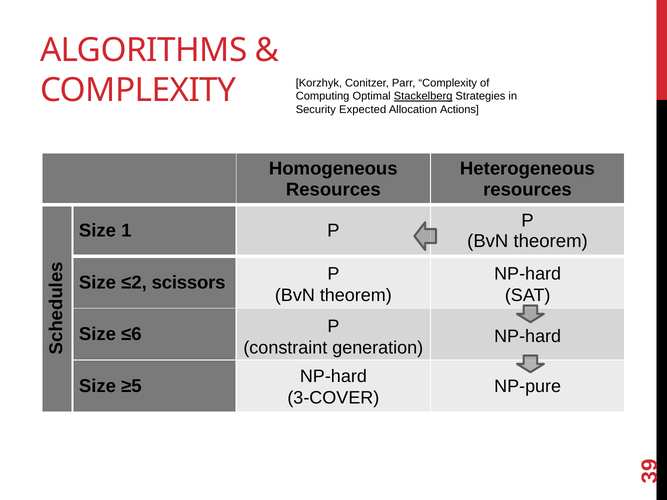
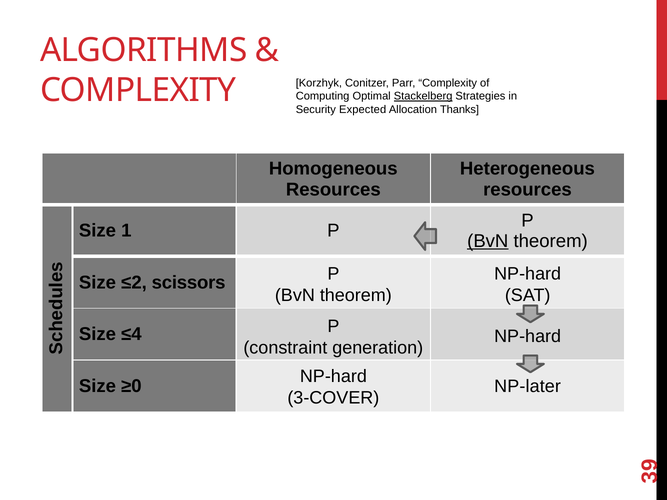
Actions: Actions -> Thanks
BvN at (488, 241) underline: none -> present
≤6: ≤6 -> ≤4
≥5: ≥5 -> ≥0
NP-pure: NP-pure -> NP-later
